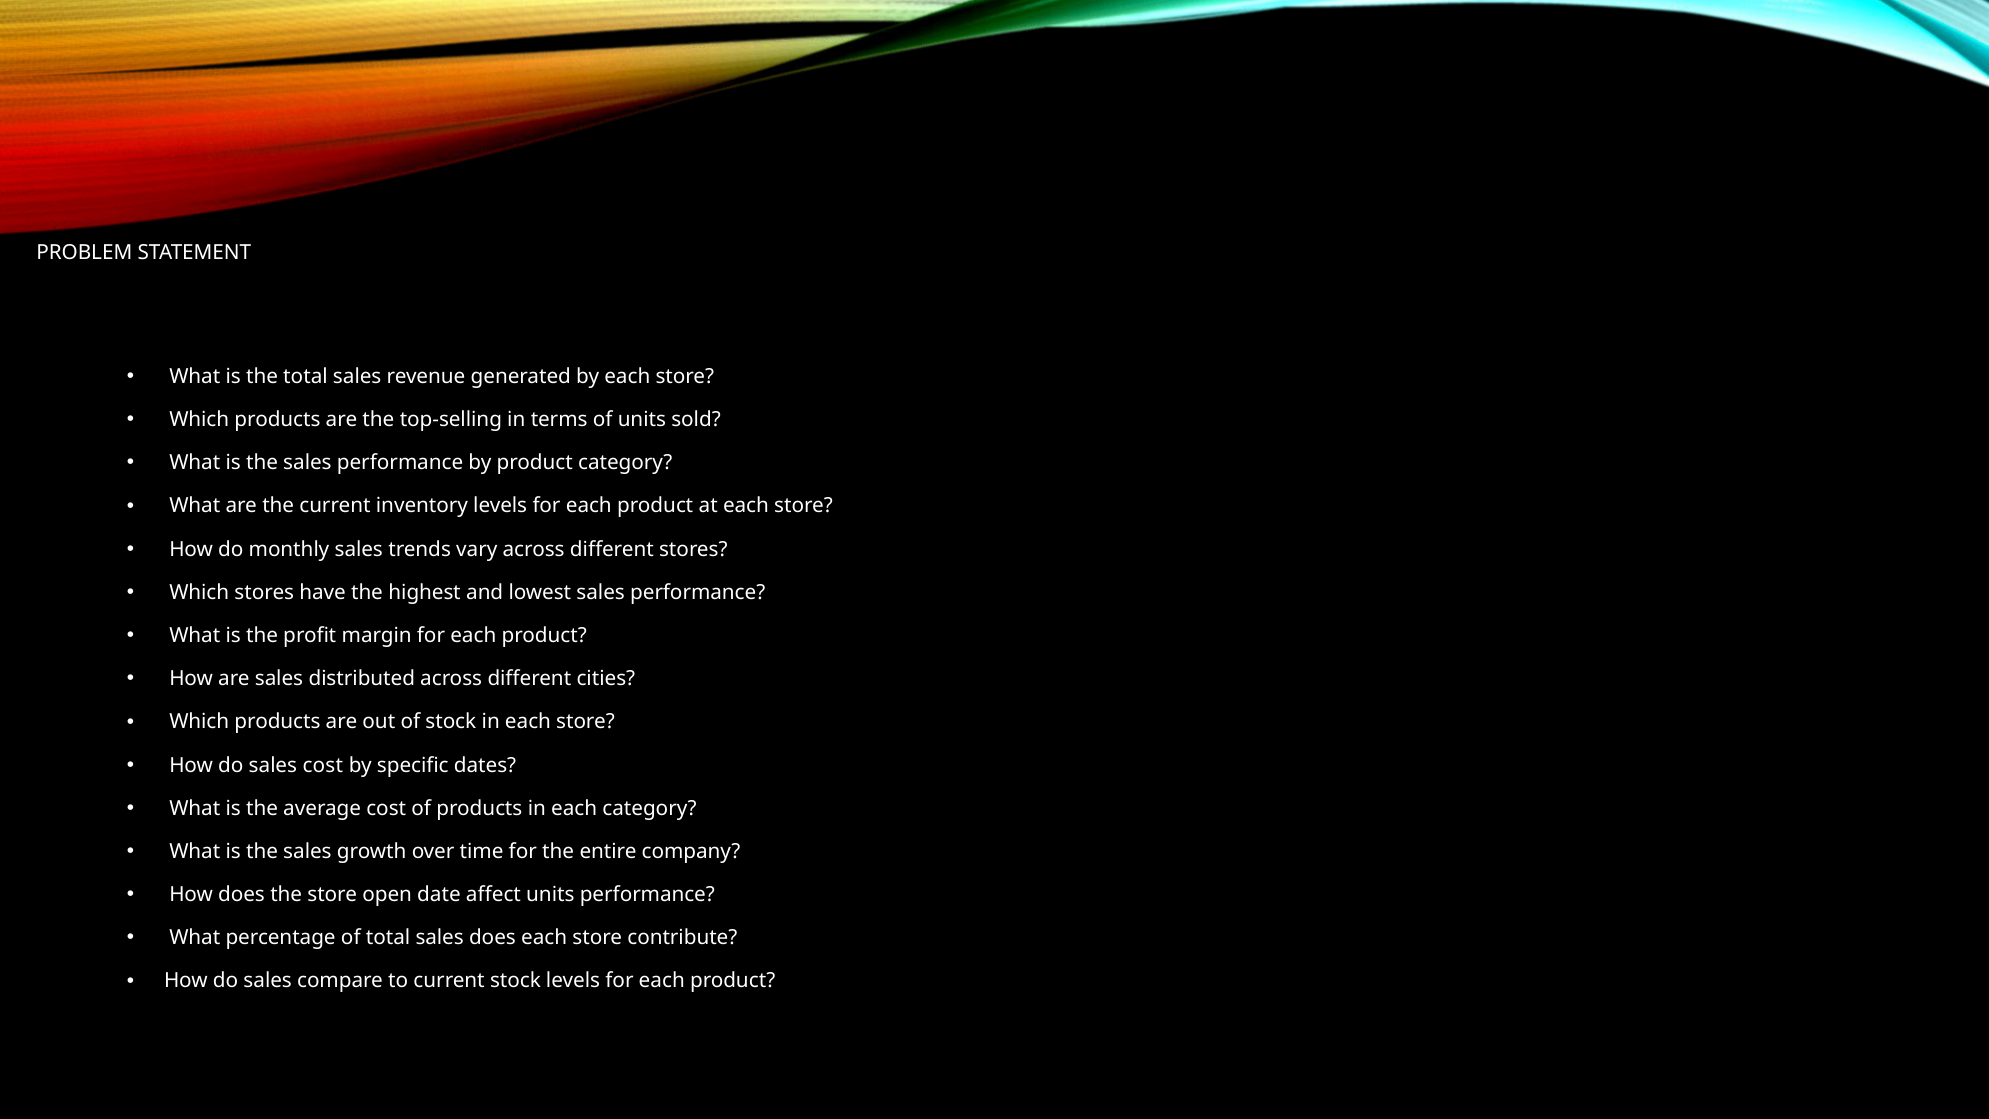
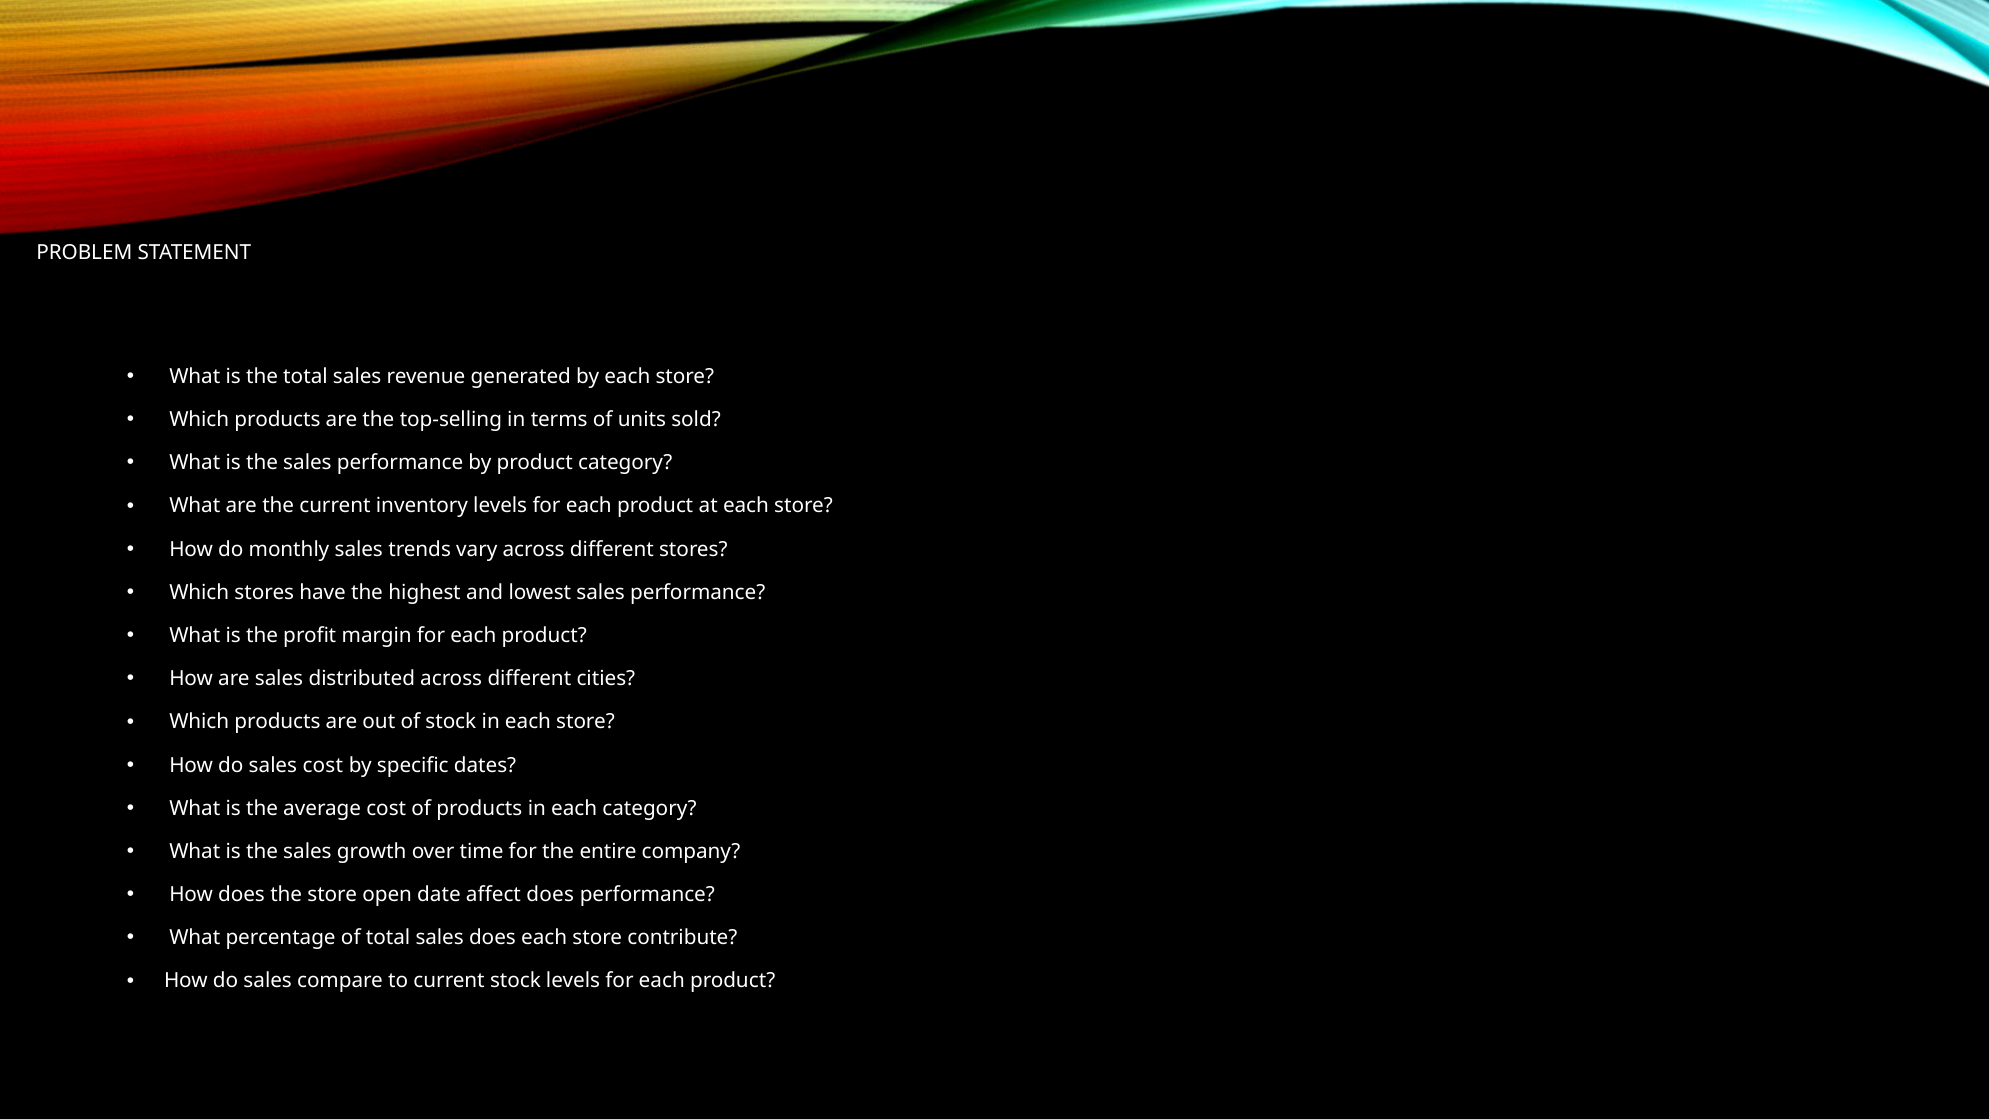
affect units: units -> does
